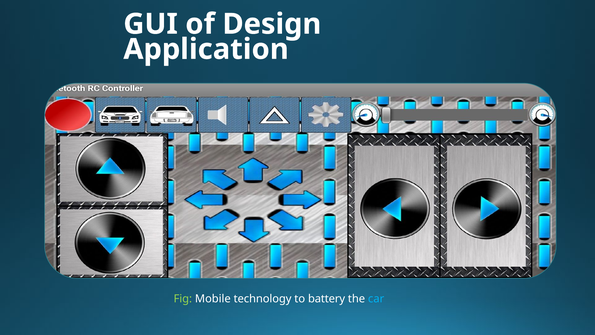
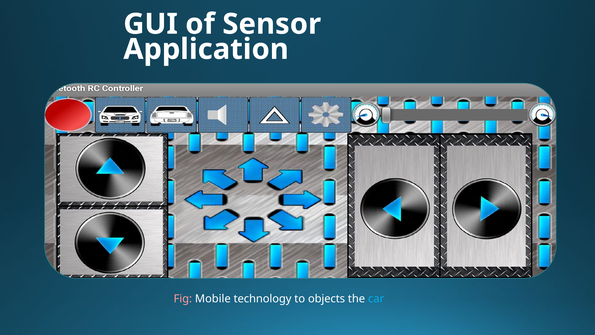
Design: Design -> Sensor
Fig colour: light green -> pink
battery: battery -> objects
